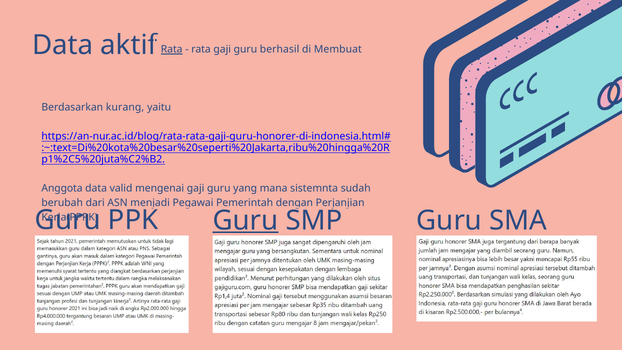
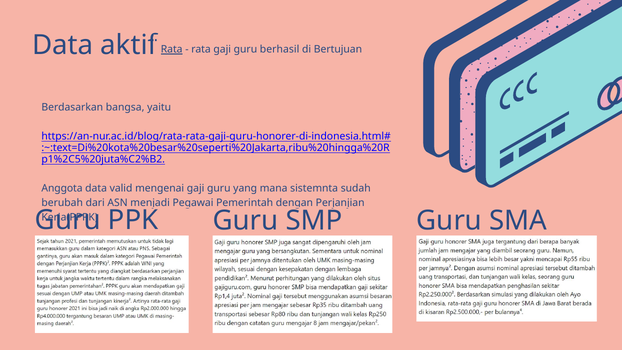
Membuat: Membuat -> Bertujuan
kurang: kurang -> bangsa
Guru at (246, 220) underline: present -> none
